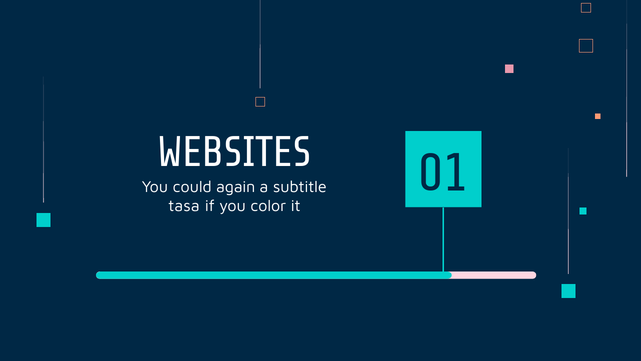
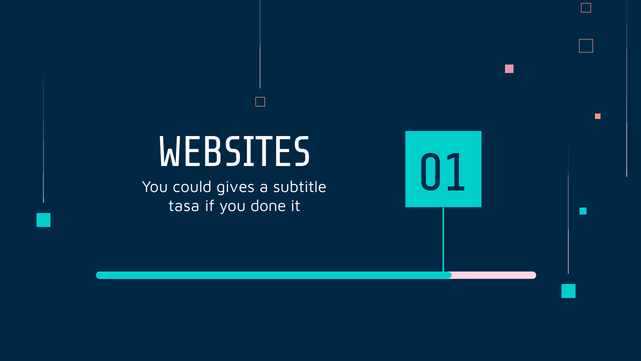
again: again -> gives
color: color -> done
